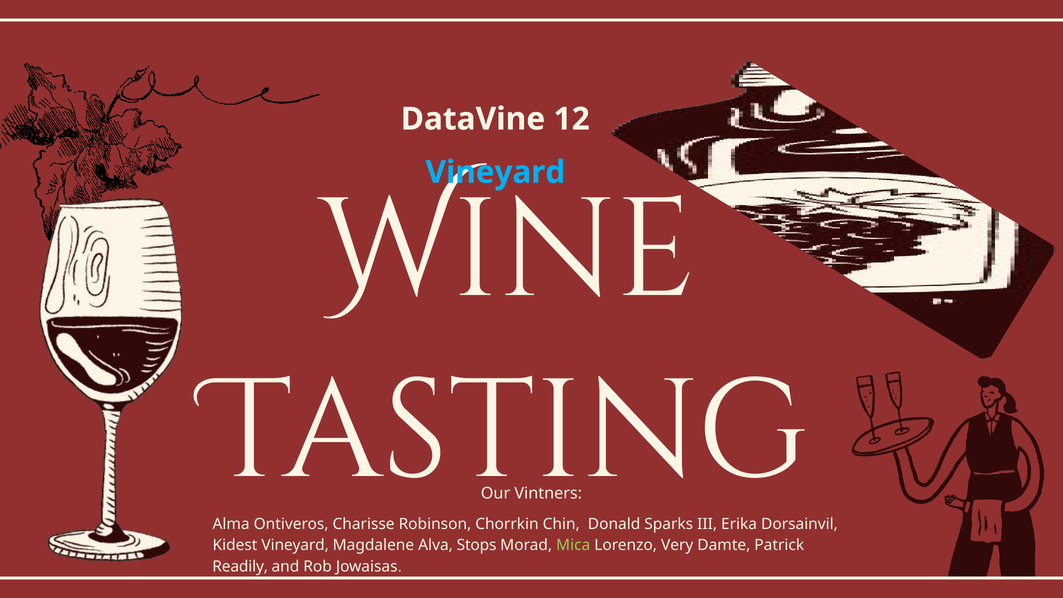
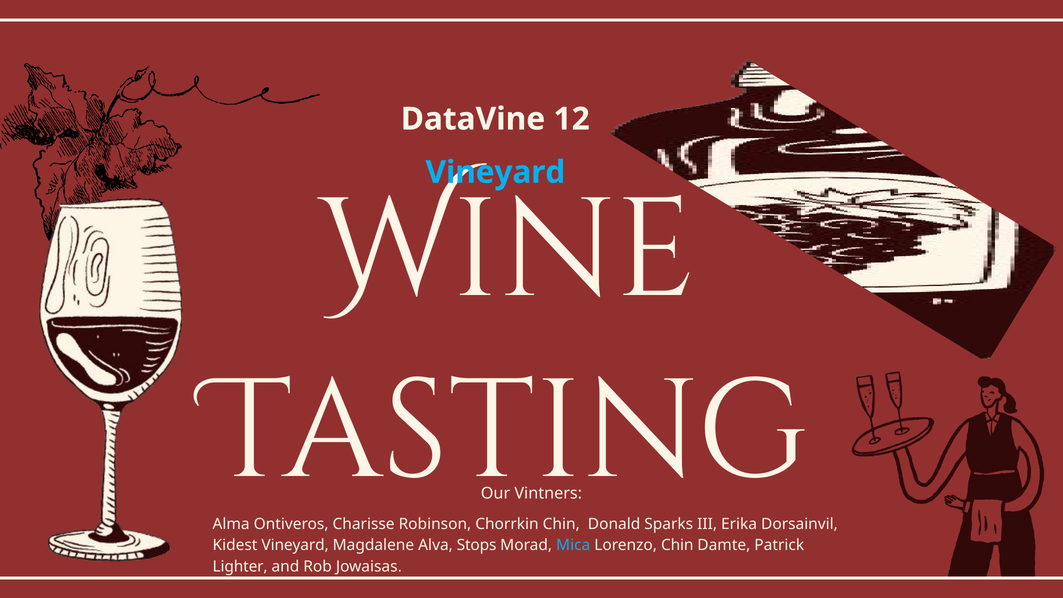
Mica colour: light green -> light blue
Lorenzo Very: Very -> Chin
Readily: Readily -> Lighter
